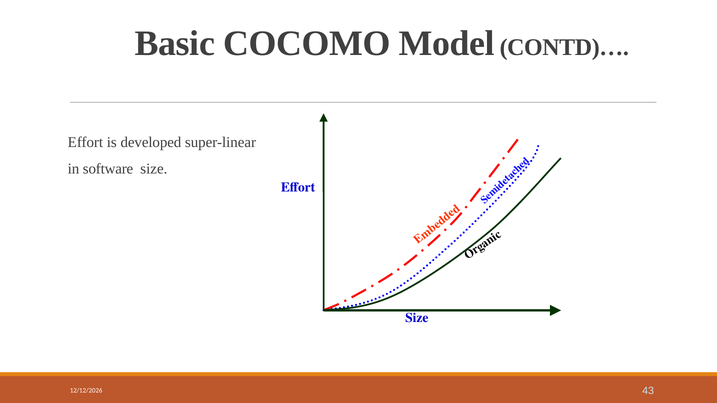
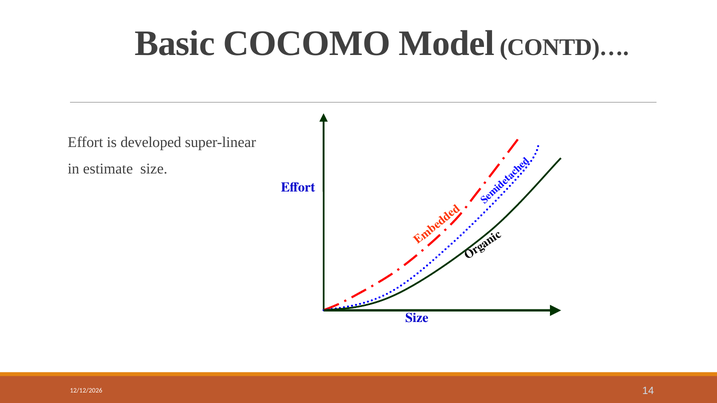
software: software -> estimate
43: 43 -> 14
